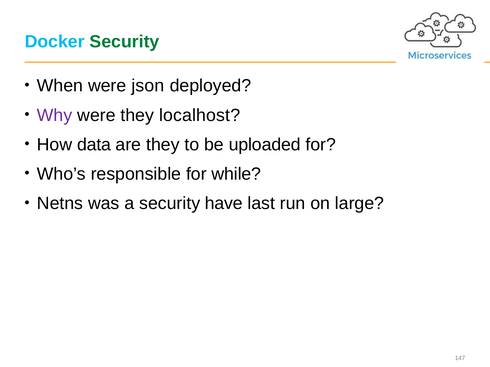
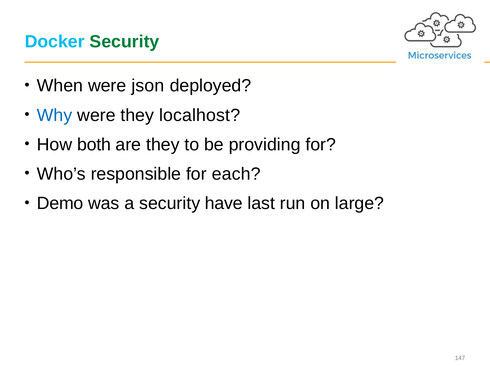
Why colour: purple -> blue
data: data -> both
uploaded: uploaded -> providing
while: while -> each
Netns: Netns -> Demo
